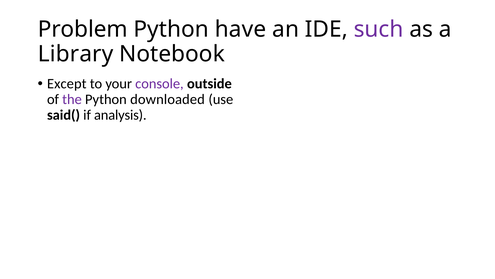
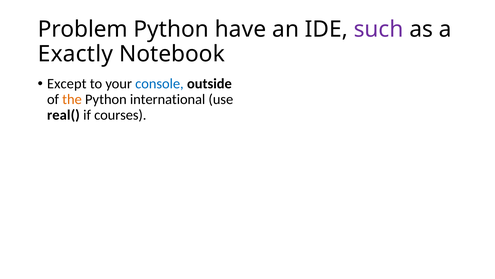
Library: Library -> Exactly
console colour: purple -> blue
the colour: purple -> orange
downloaded: downloaded -> international
said(: said( -> real(
analysis: analysis -> courses
